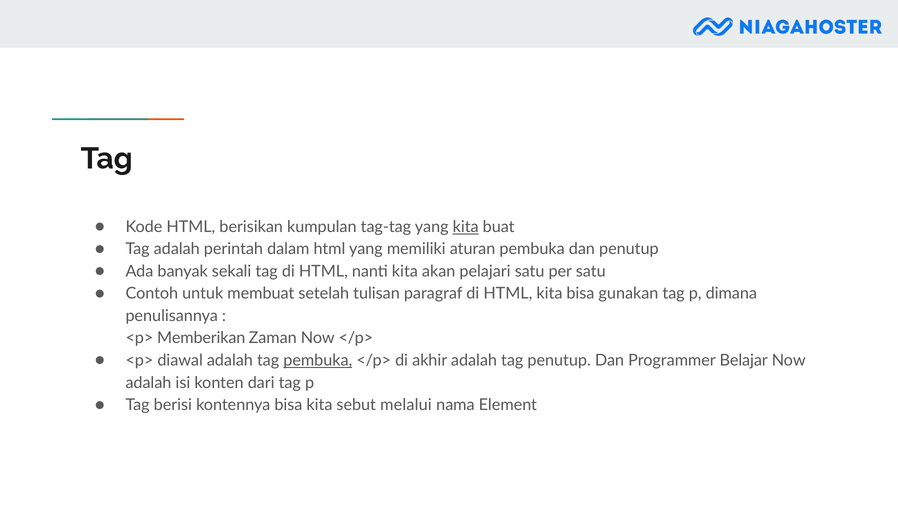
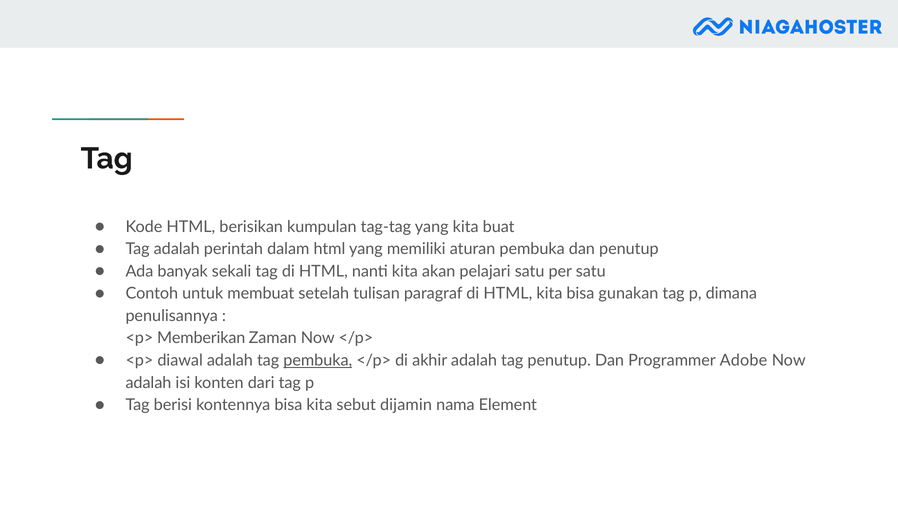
kita at (466, 227) underline: present -> none
Belajar: Belajar -> Adobe
melalui: melalui -> dijamin
